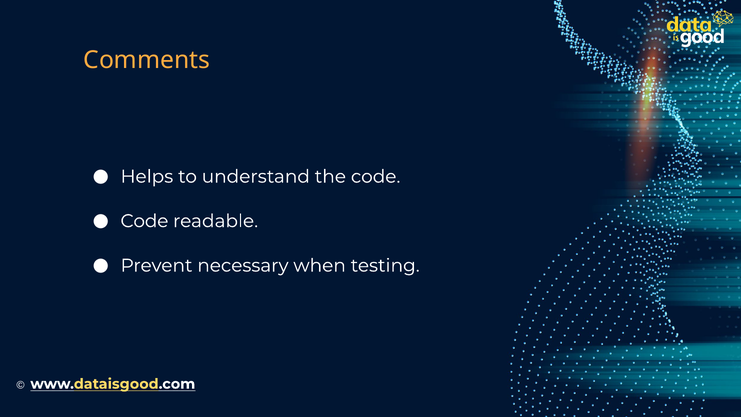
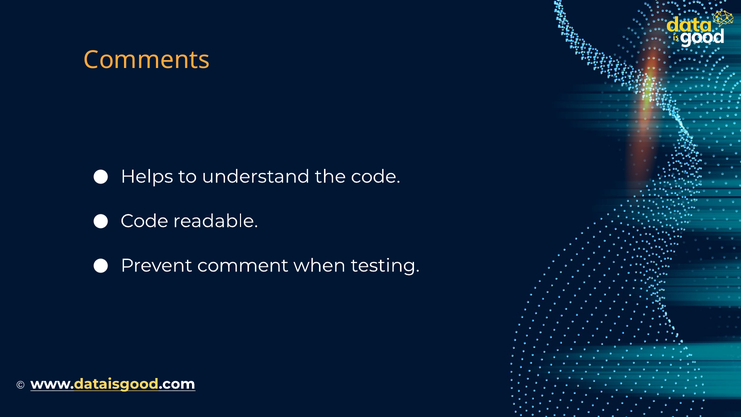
necessary: necessary -> comment
